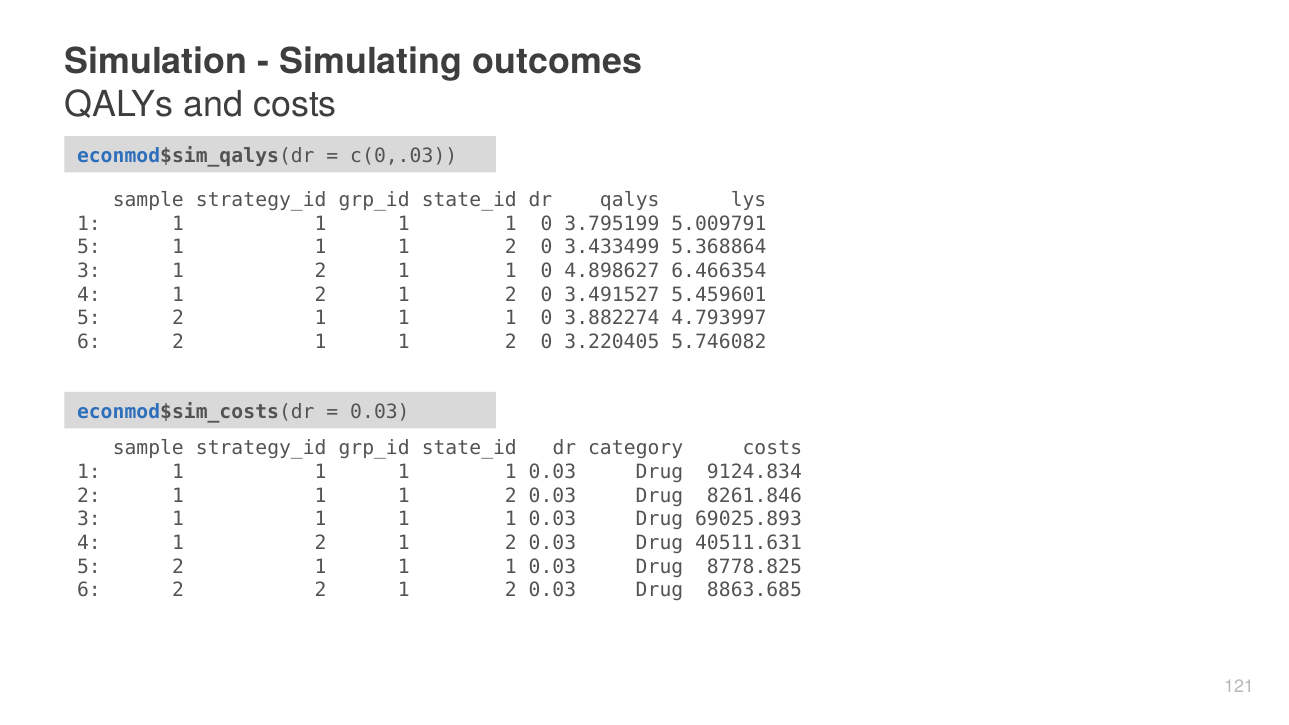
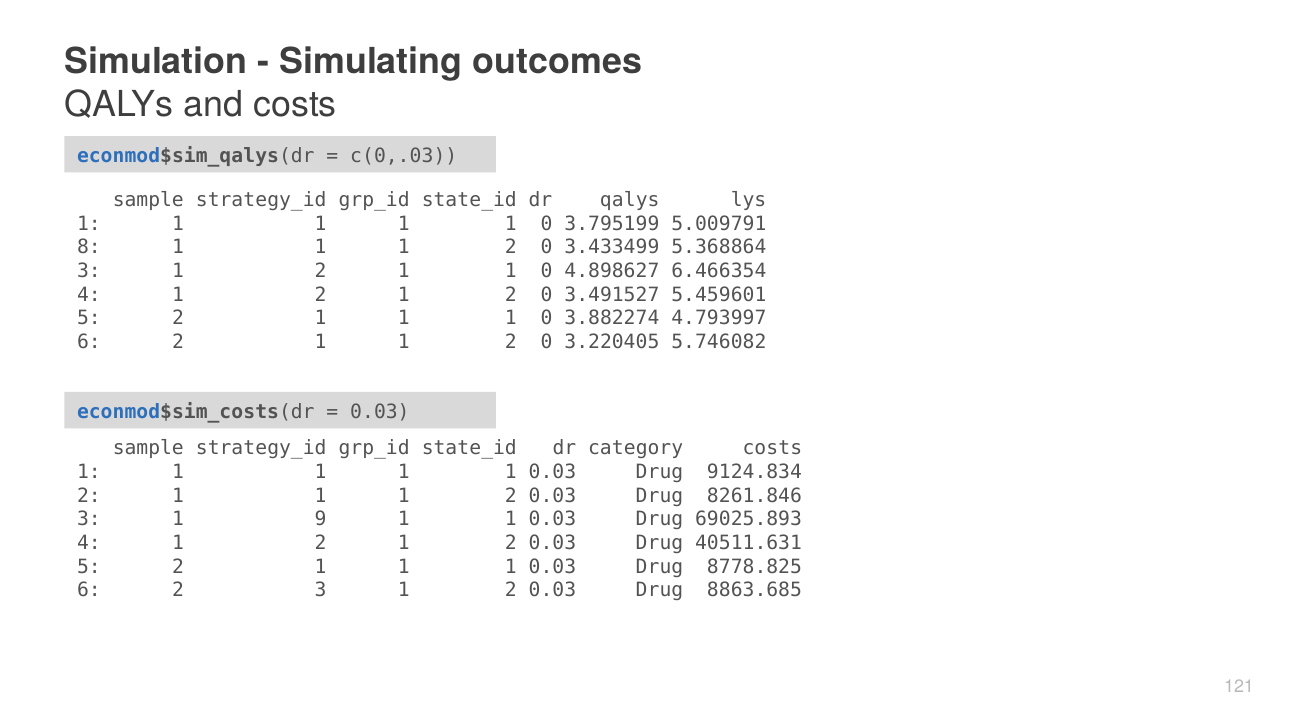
5 at (89, 247): 5 -> 8
3 1 1: 1 -> 9
2 2: 2 -> 3
